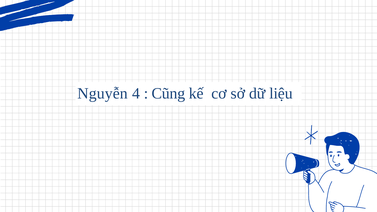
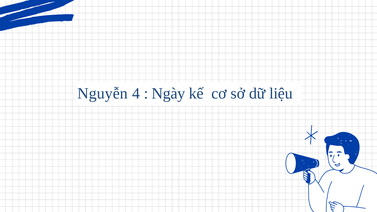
Cũng: Cũng -> Ngày
